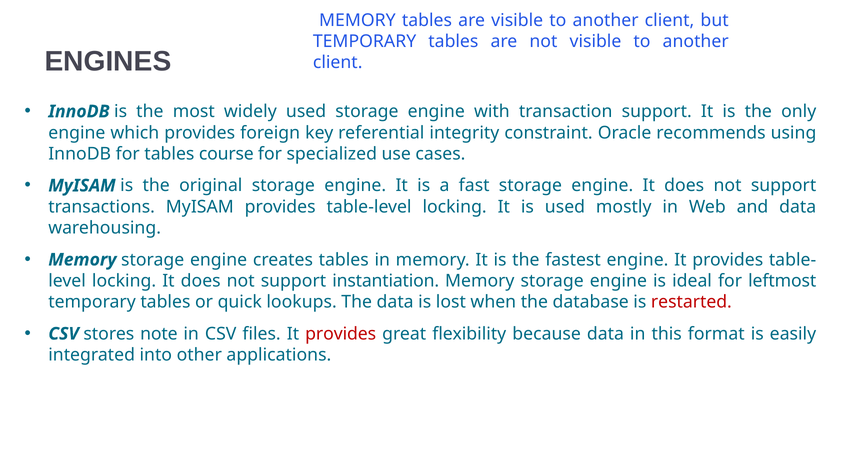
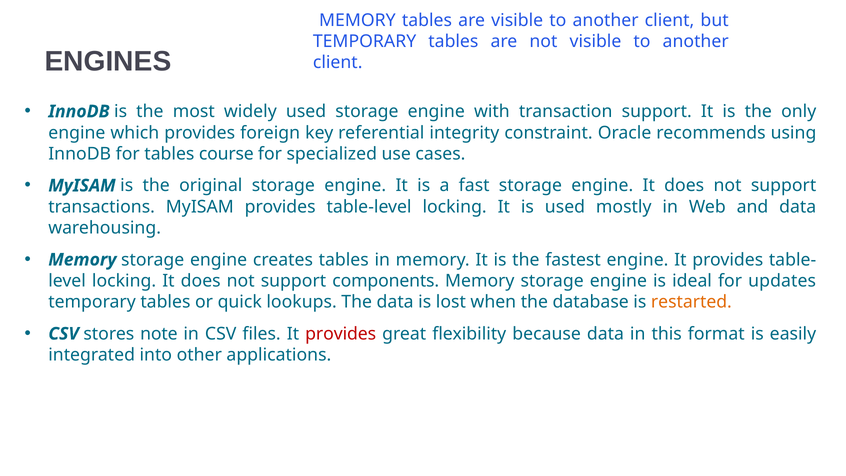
instantiation: instantiation -> components
leftmost: leftmost -> updates
restarted colour: red -> orange
